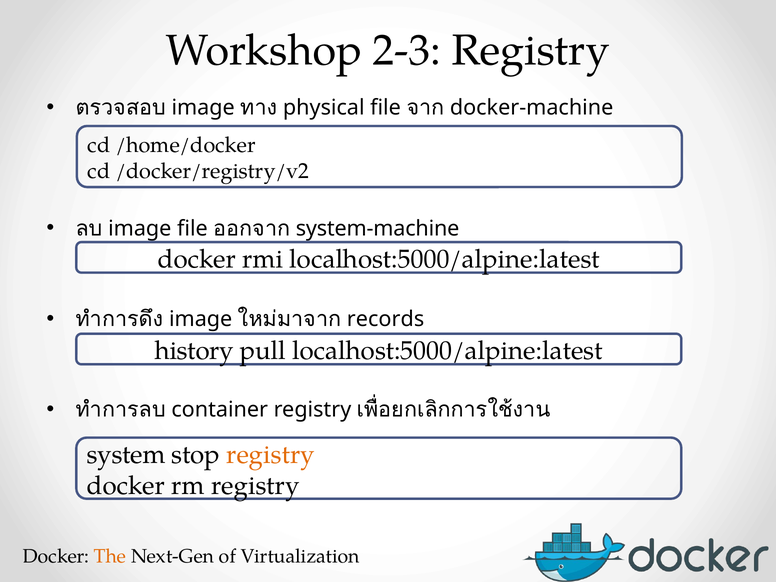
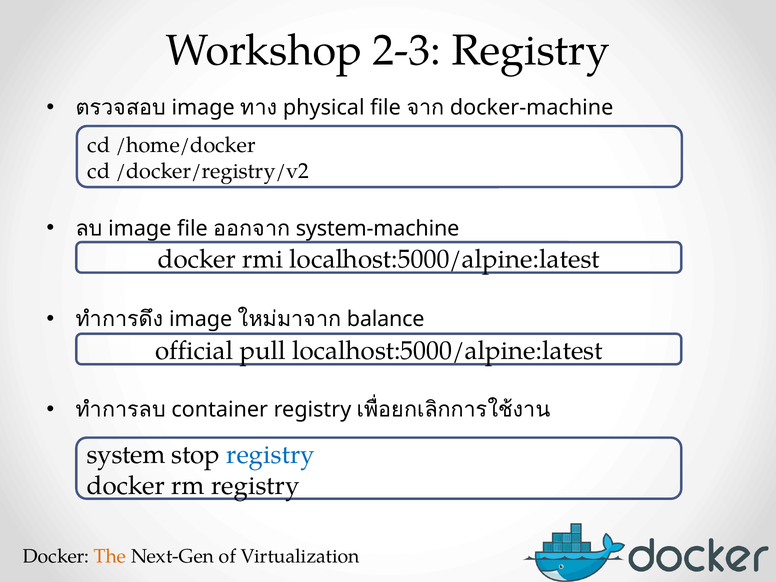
records: records -> balance
history: history -> official
registry at (271, 454) colour: orange -> blue
